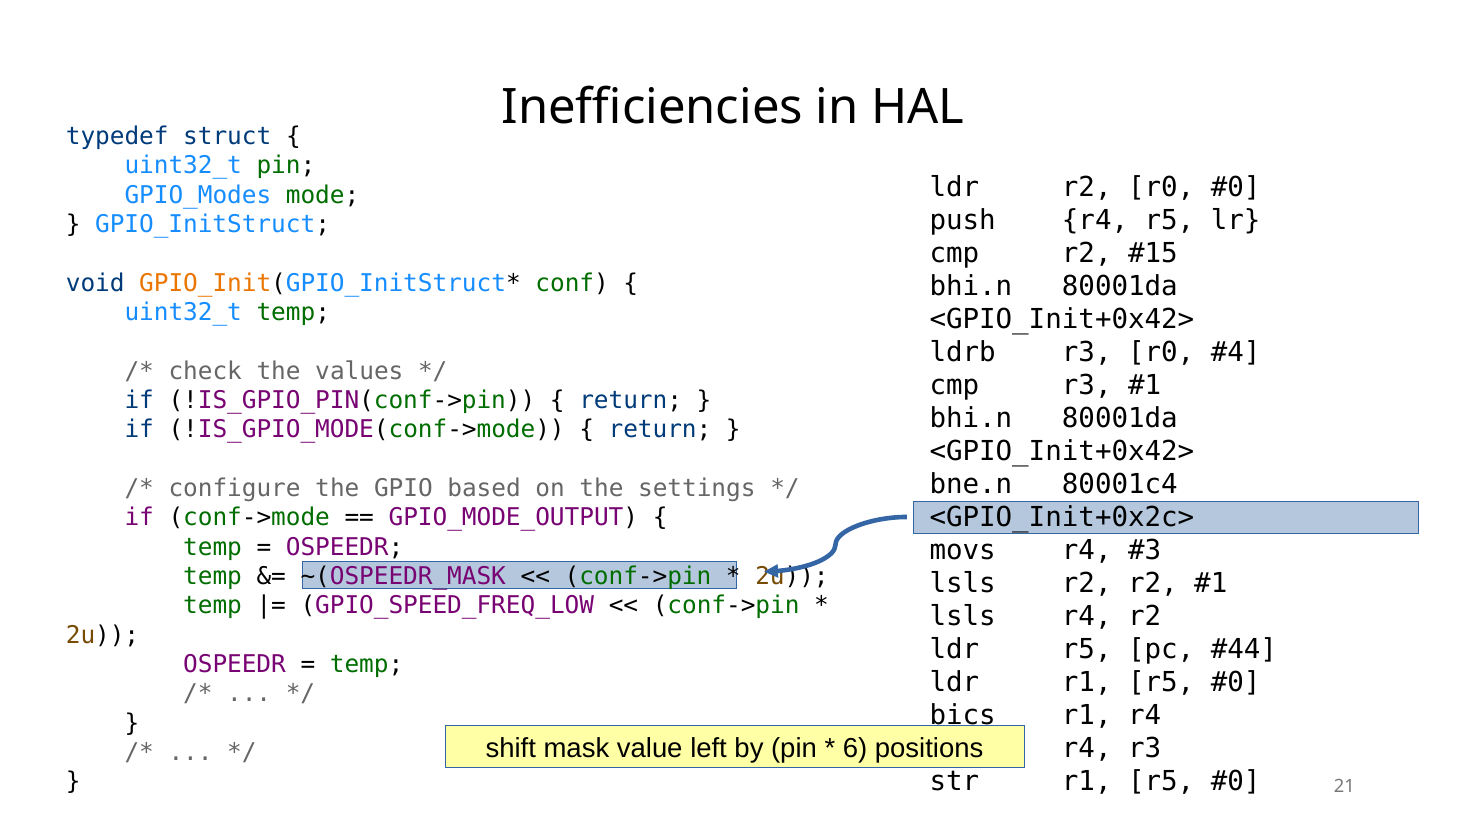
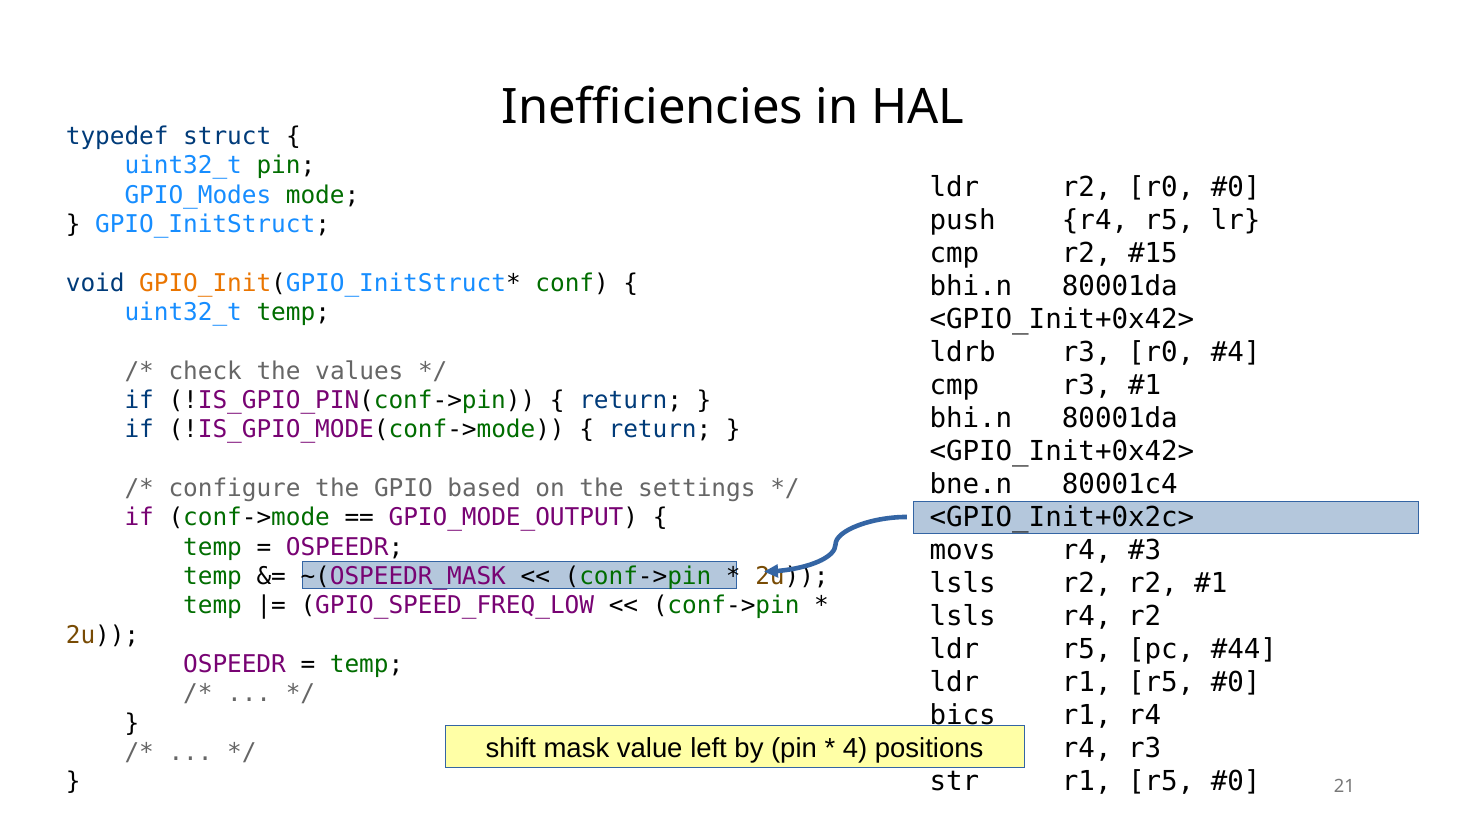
6: 6 -> 4
